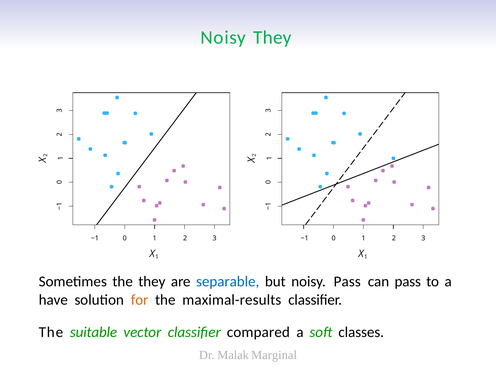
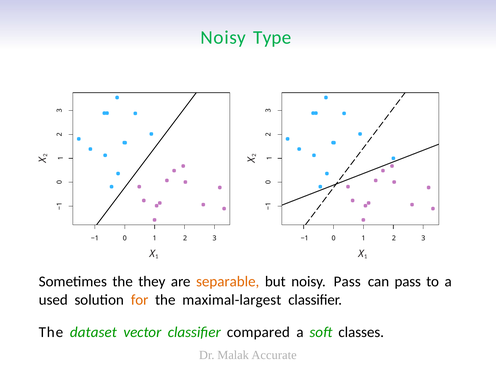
Noisy They: They -> Type
separable colour: blue -> orange
have: have -> used
maximal-results: maximal-results -> maximal-largest
suitable: suitable -> dataset
Marginal: Marginal -> Accurate
